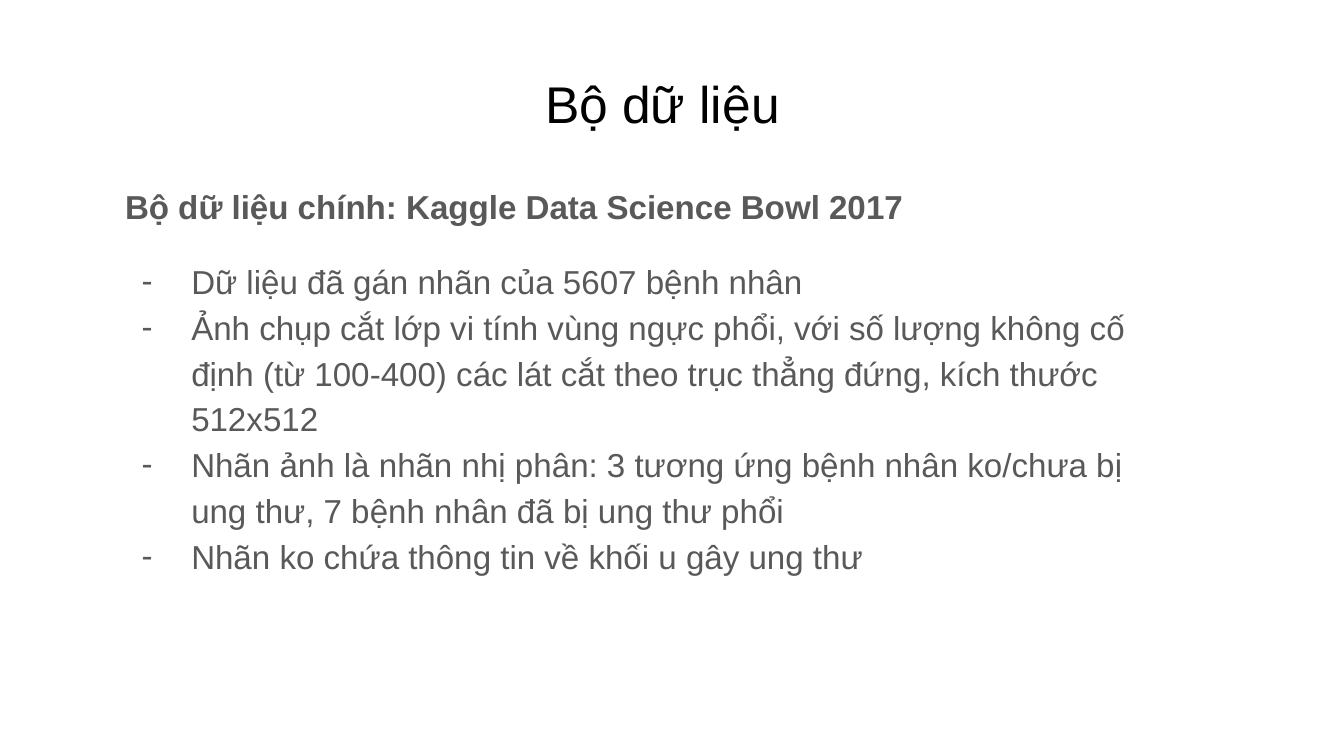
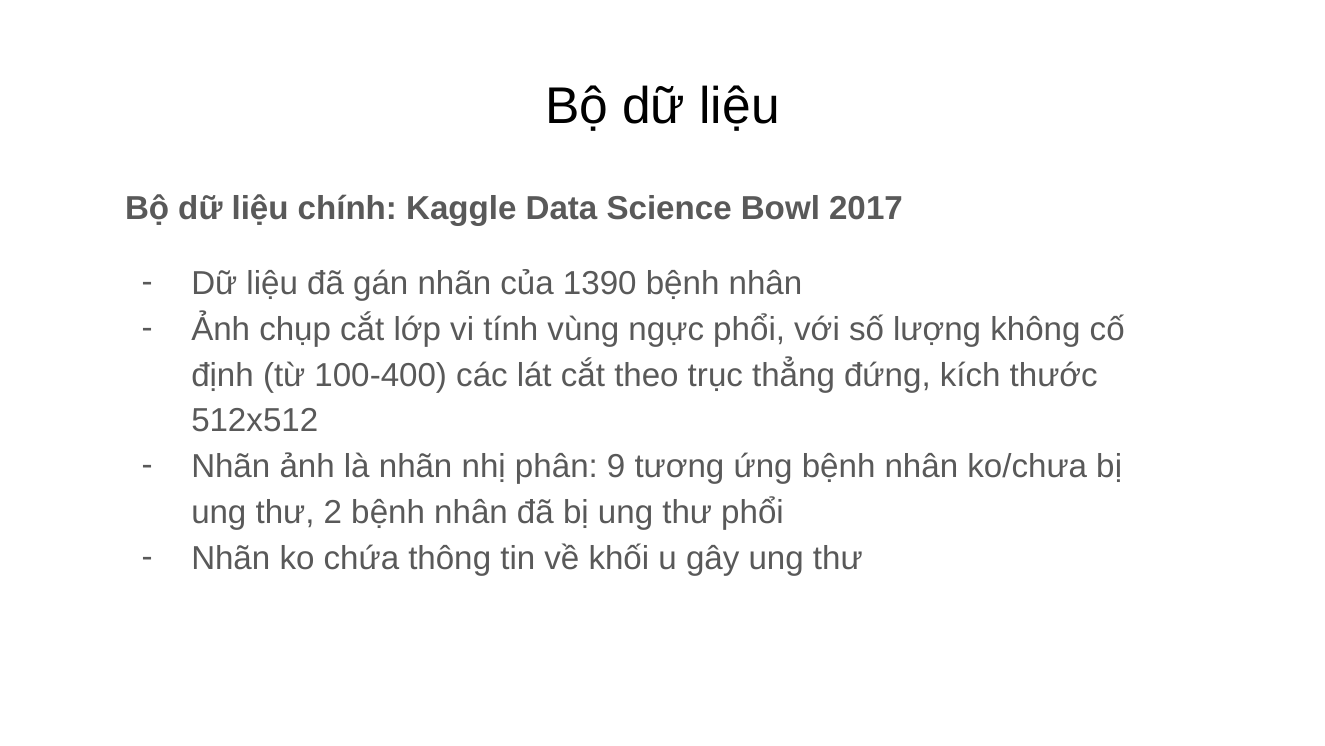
5607: 5607 -> 1390
3: 3 -> 9
7: 7 -> 2
